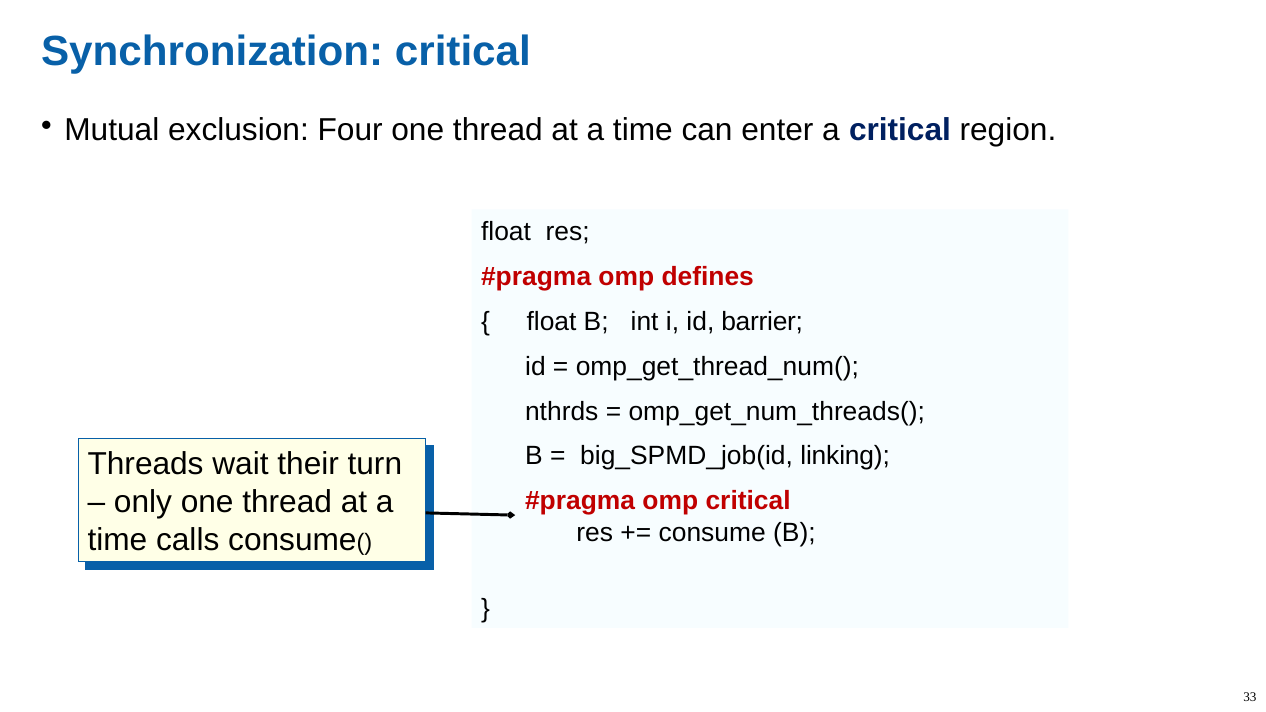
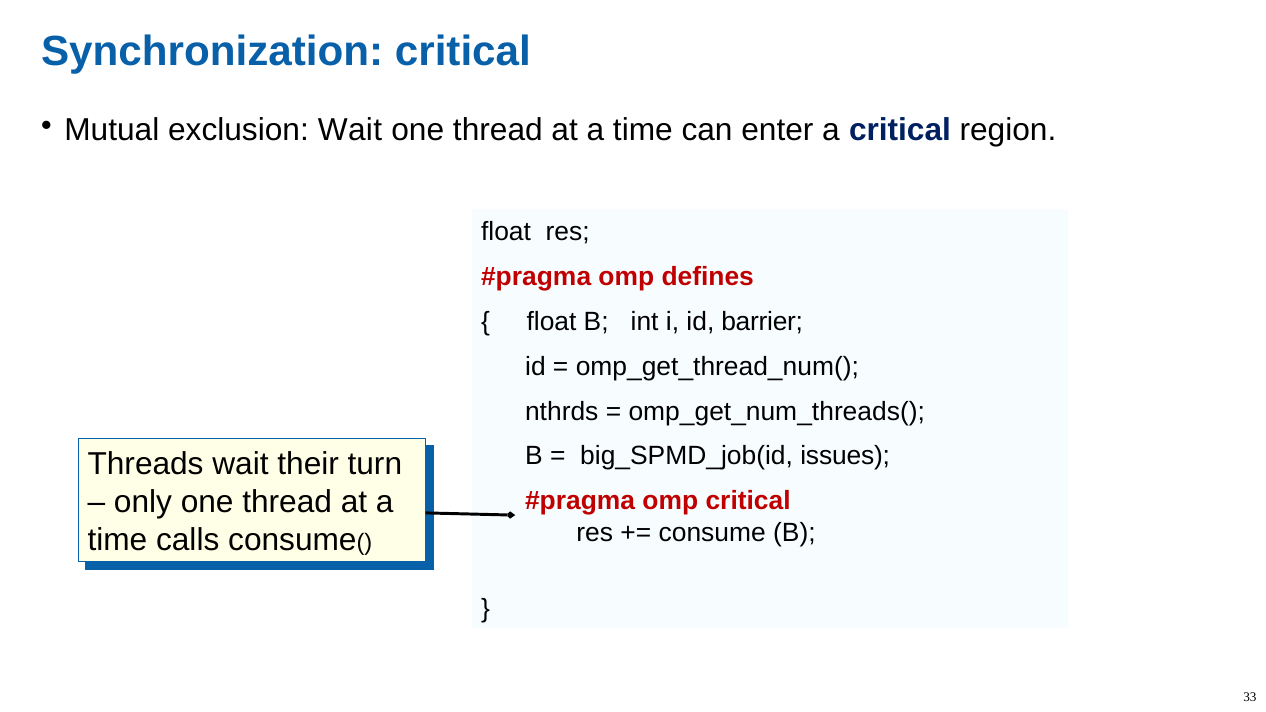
exclusion Four: Four -> Wait
linking: linking -> issues
